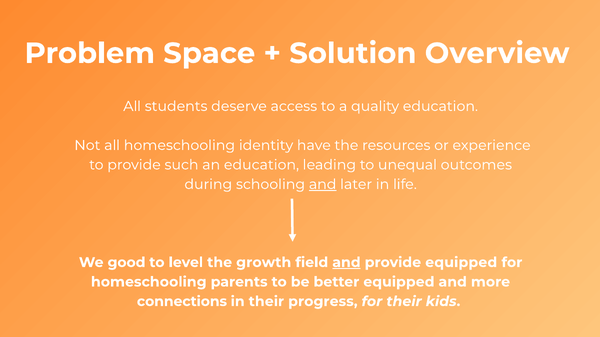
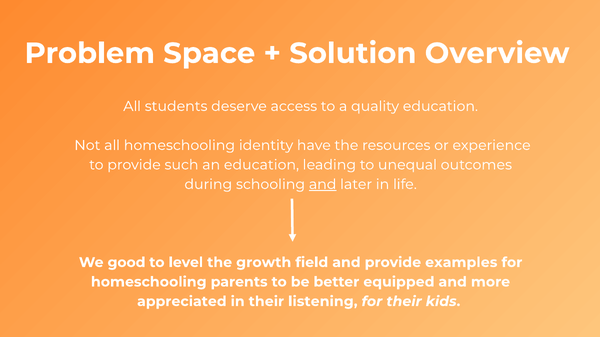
and at (346, 263) underline: present -> none
provide equipped: equipped -> examples
connections: connections -> appreciated
progress: progress -> listening
